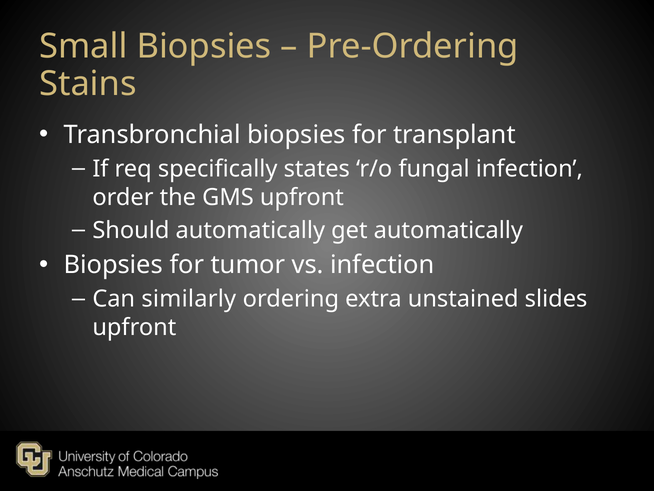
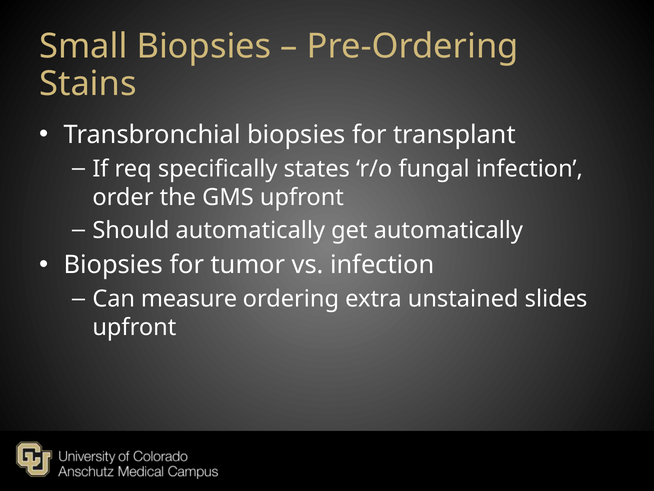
similarly: similarly -> measure
